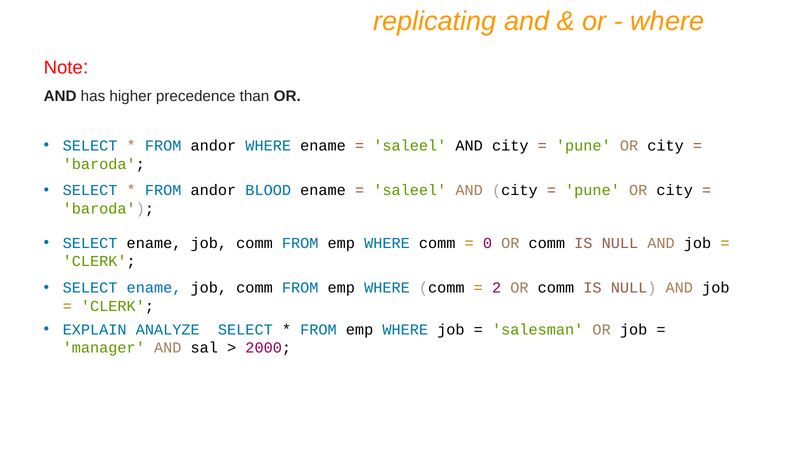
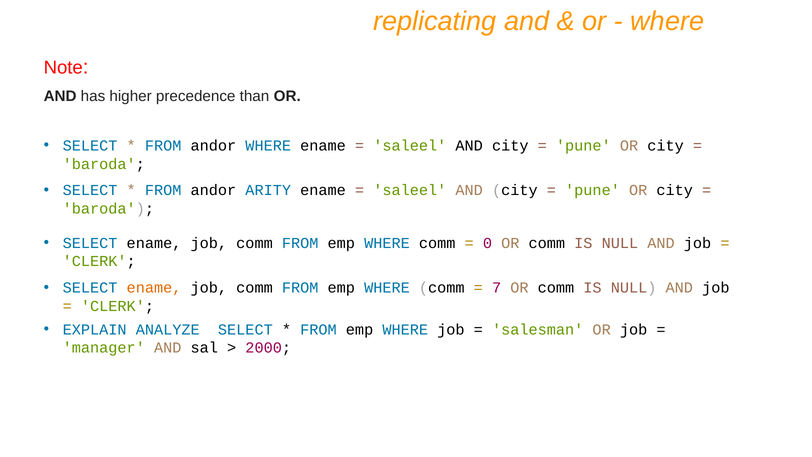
BLOOD: BLOOD -> ARITY
ename at (154, 288) colour: blue -> orange
2: 2 -> 7
